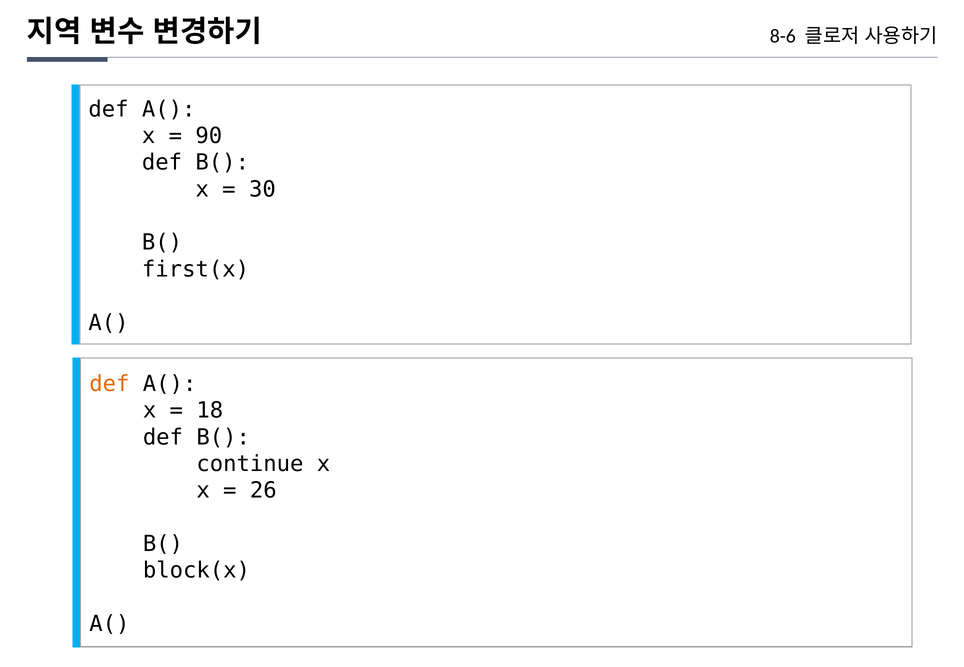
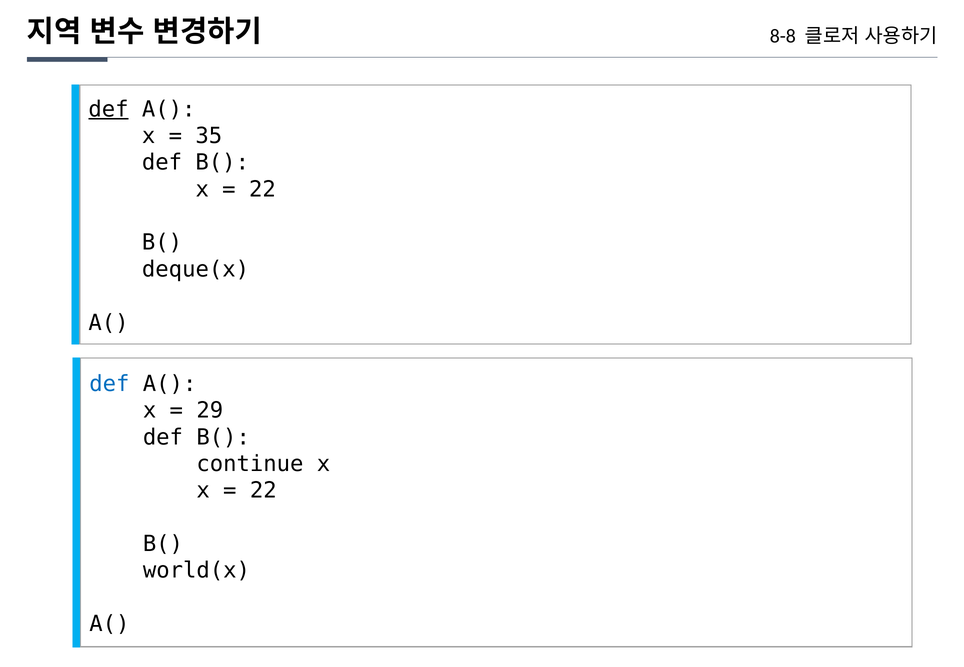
8-6: 8-6 -> 8-8
def at (109, 109) underline: none -> present
90: 90 -> 35
30 at (262, 189): 30 -> 22
first(x: first(x -> deque(x
def at (109, 384) colour: orange -> blue
18: 18 -> 29
26 at (263, 491): 26 -> 22
block(x: block(x -> world(x
